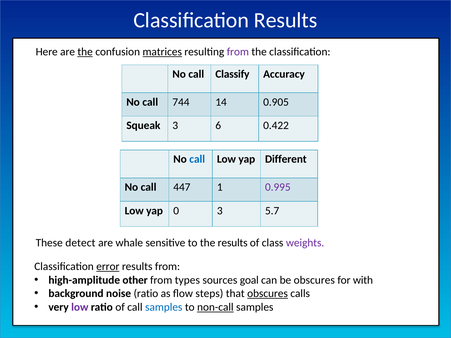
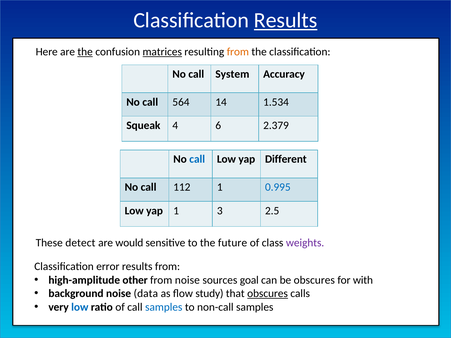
Results at (286, 20) underline: none -> present
from at (238, 52) colour: purple -> orange
Classify: Classify -> System
744: 744 -> 564
0.905: 0.905 -> 1.534
Squeak 3: 3 -> 4
0.422: 0.422 -> 2.379
447: 447 -> 112
0.995 colour: purple -> blue
yap 0: 0 -> 1
5.7: 5.7 -> 2.5
whale: whale -> would
the results: results -> future
error underline: present -> none
from types: types -> noise
noise ratio: ratio -> data
steps: steps -> study
low at (80, 307) colour: purple -> blue
non-call underline: present -> none
